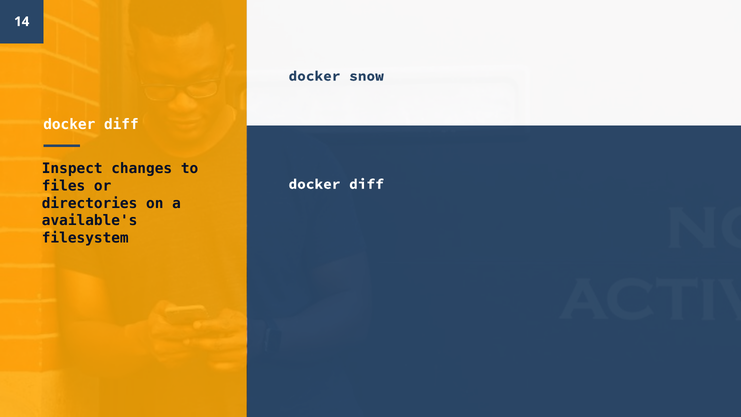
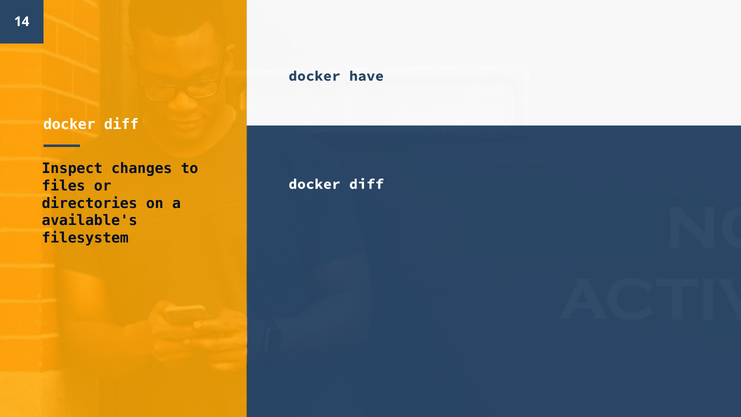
snow: snow -> have
